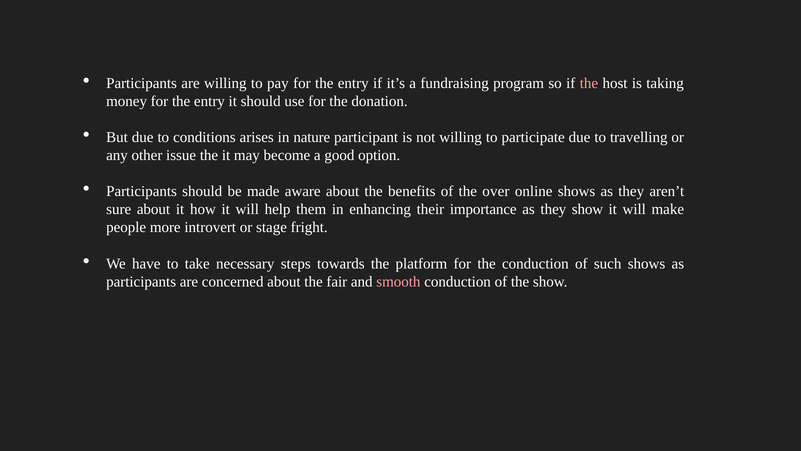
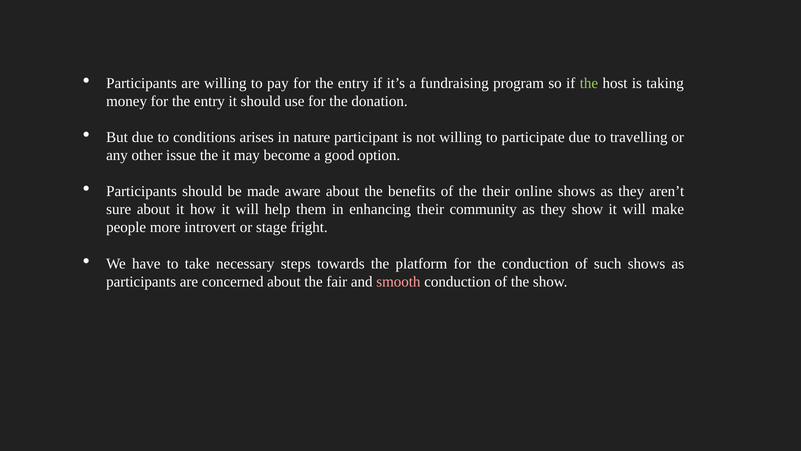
the at (589, 83) colour: pink -> light green
the over: over -> their
importance: importance -> community
